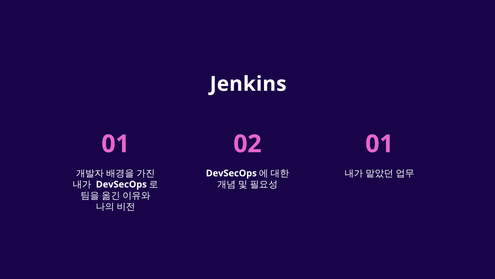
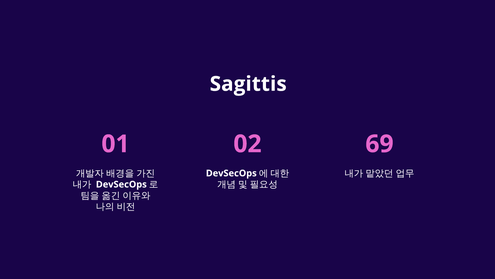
Jenkins: Jenkins -> Sagittis
01 01: 01 -> 69
